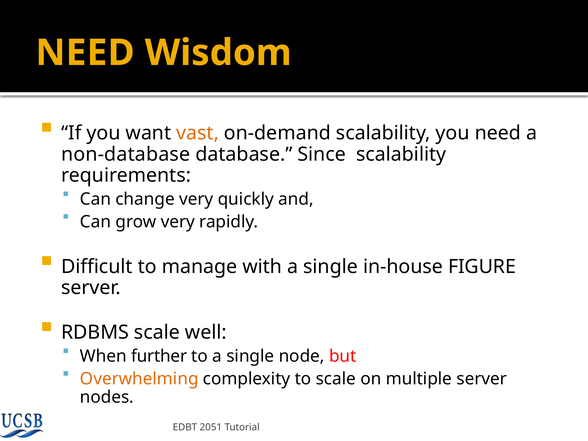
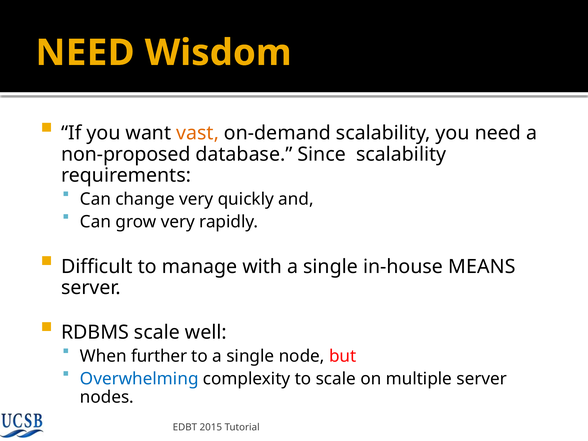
non-database: non-database -> non-proposed
FIGURE: FIGURE -> MEANS
Overwhelming colour: orange -> blue
2051: 2051 -> 2015
